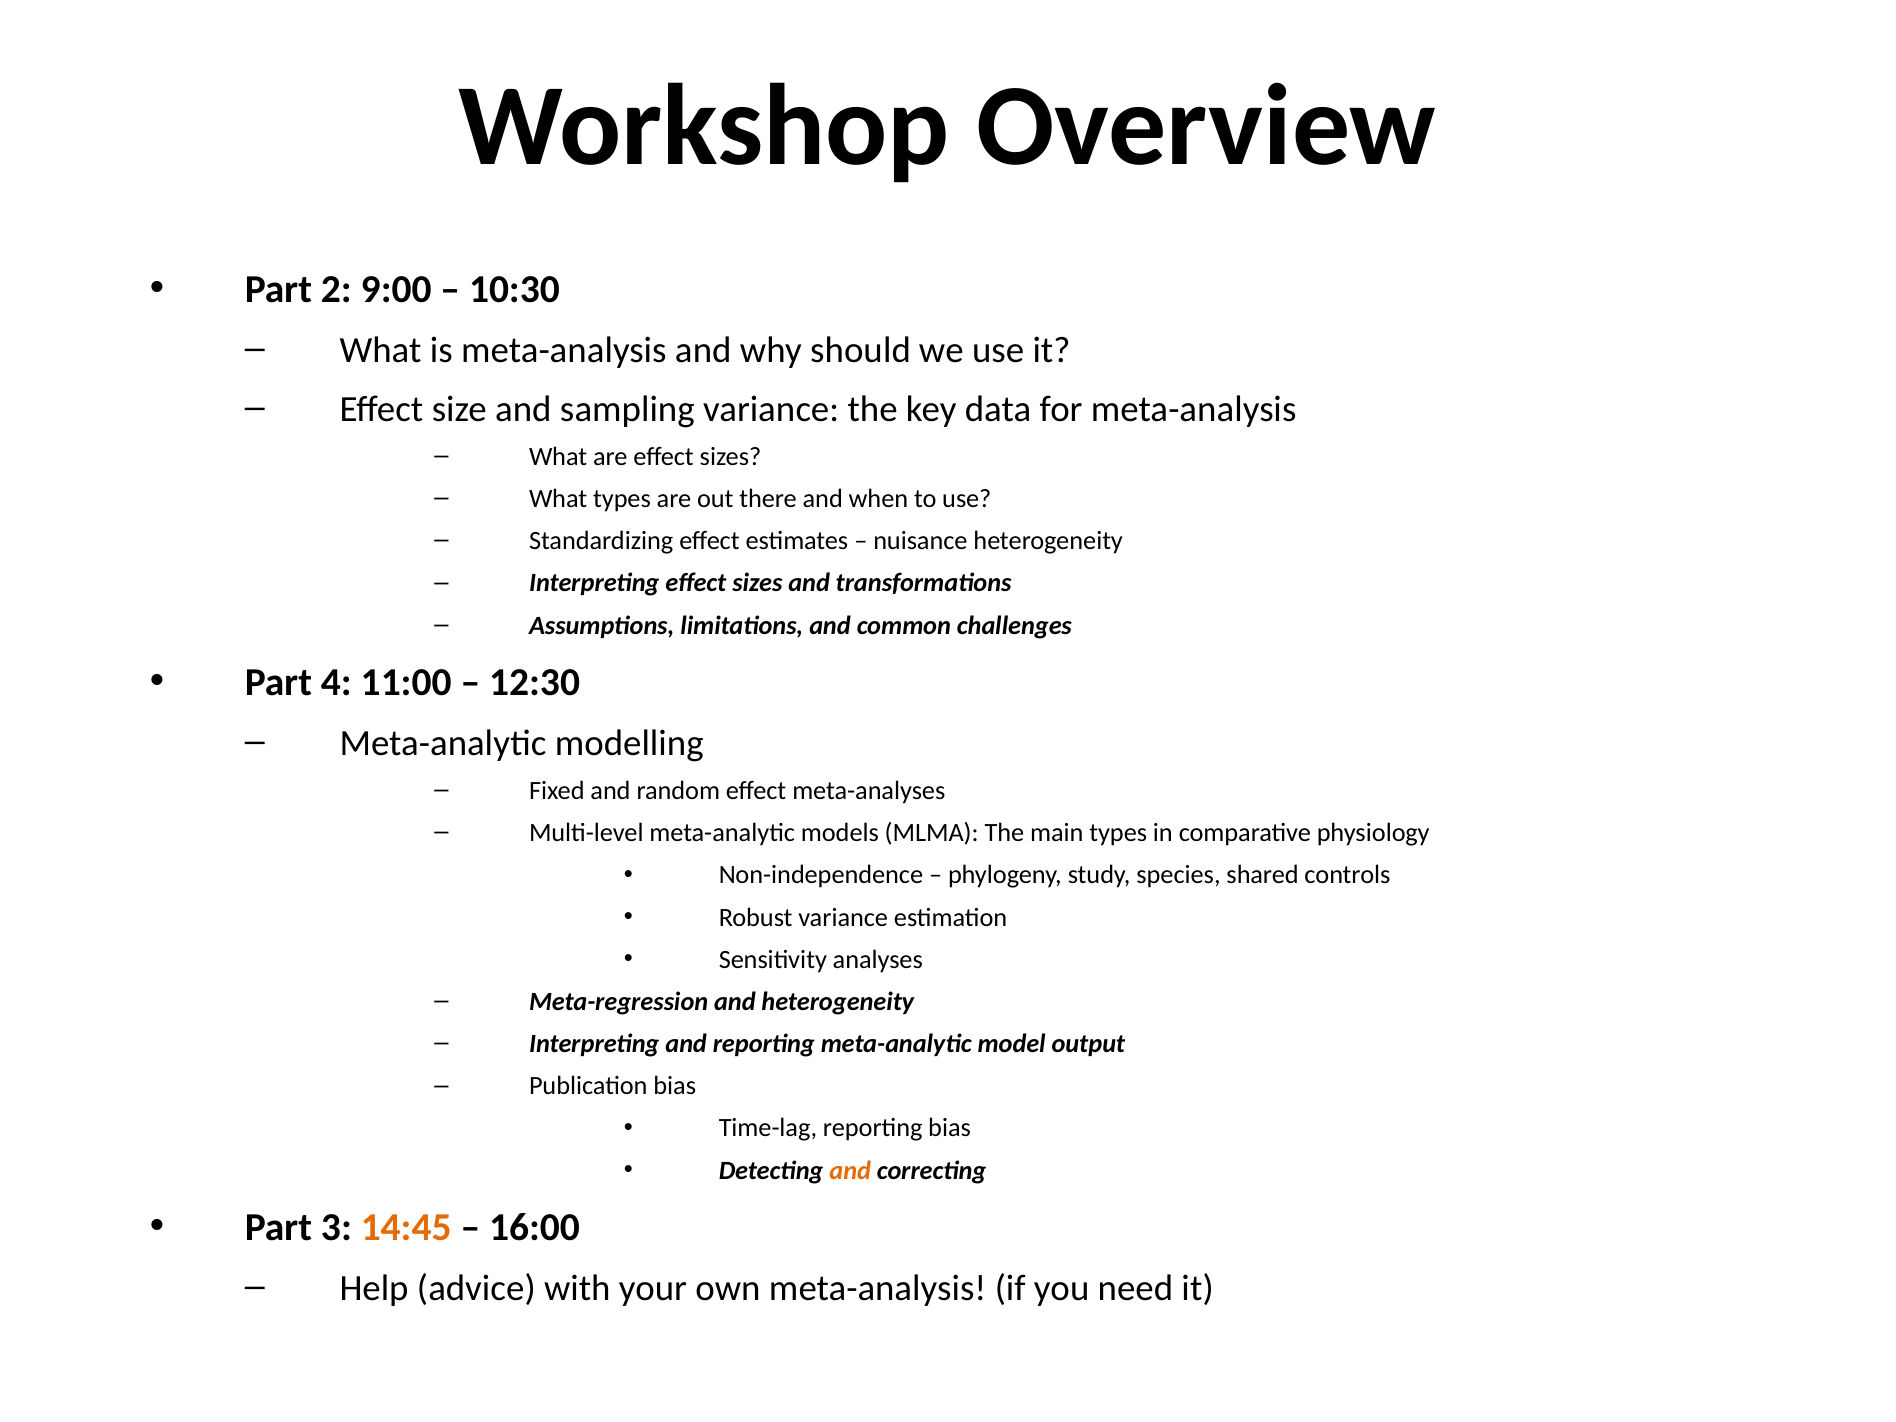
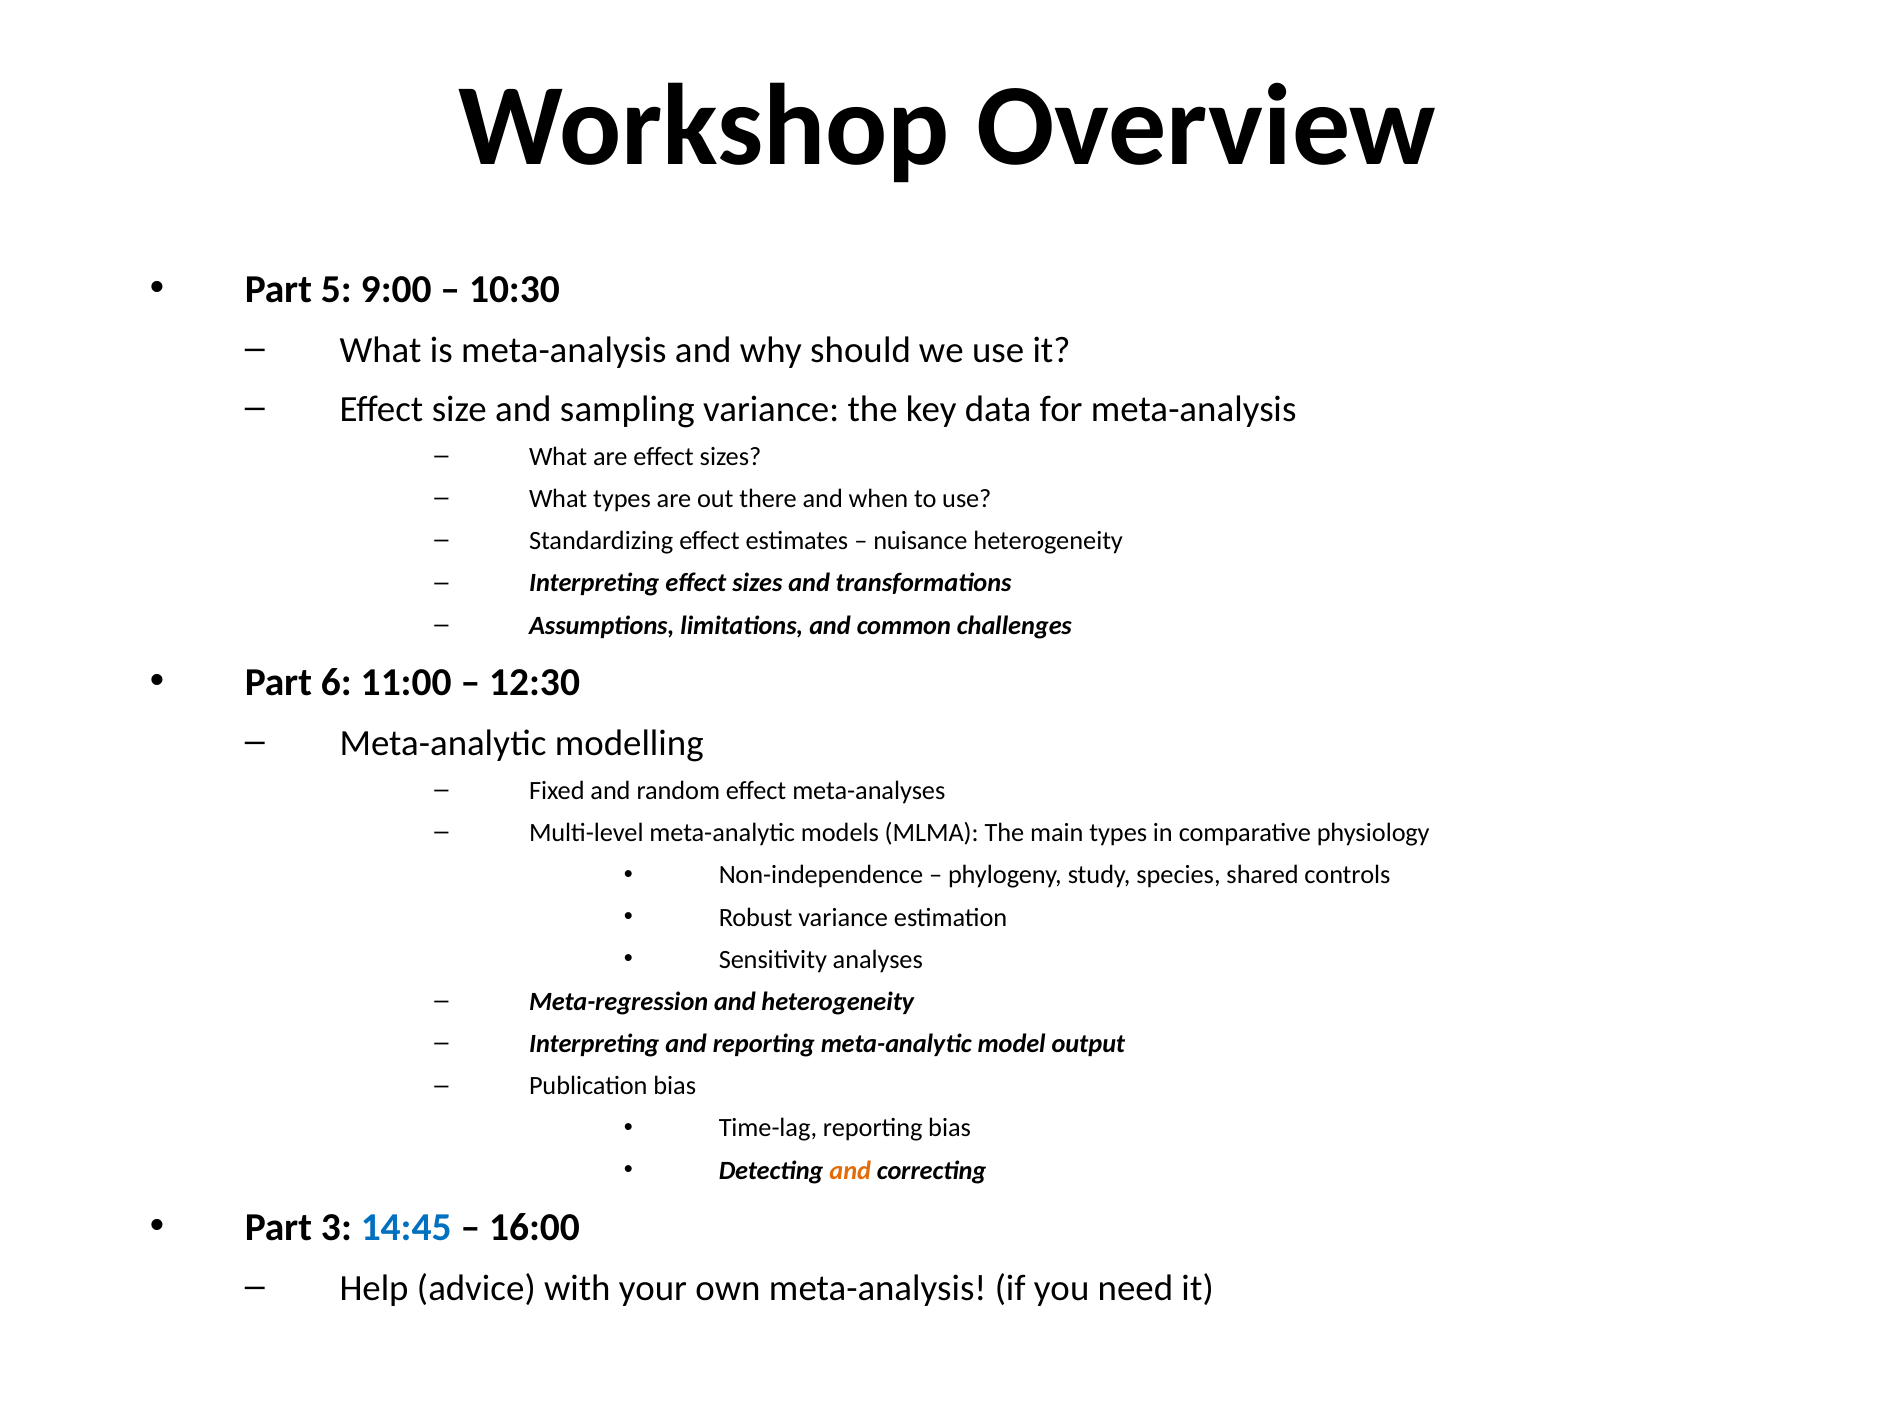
2: 2 -> 5
4: 4 -> 6
14:45 colour: orange -> blue
